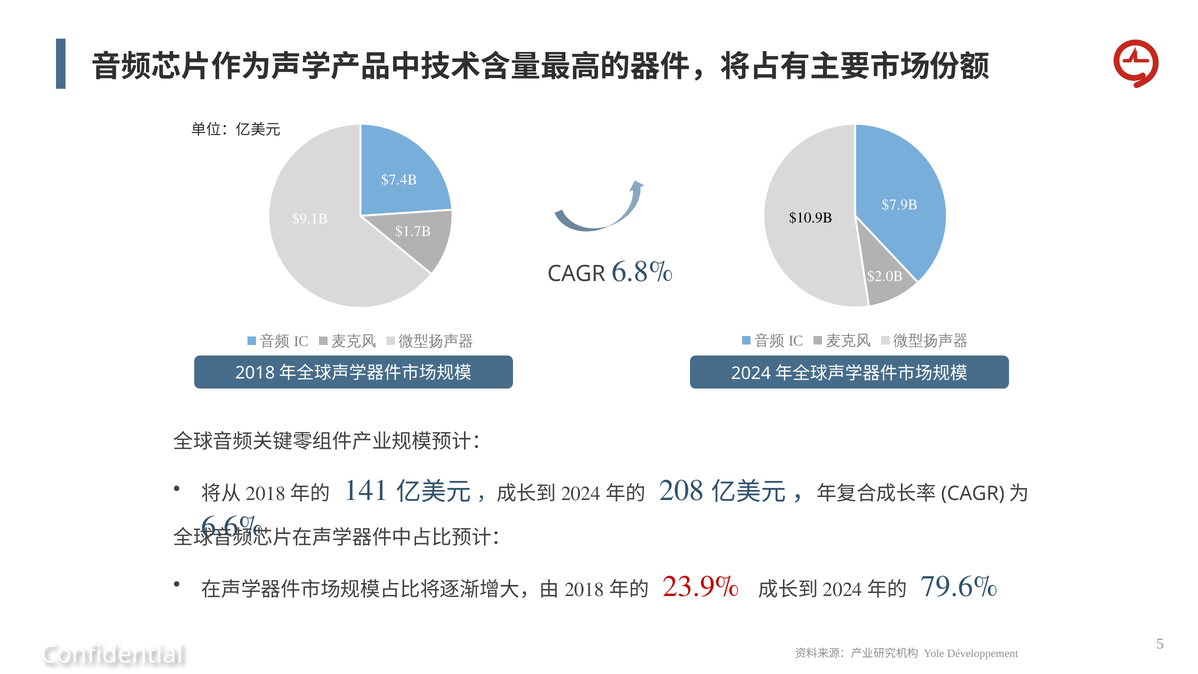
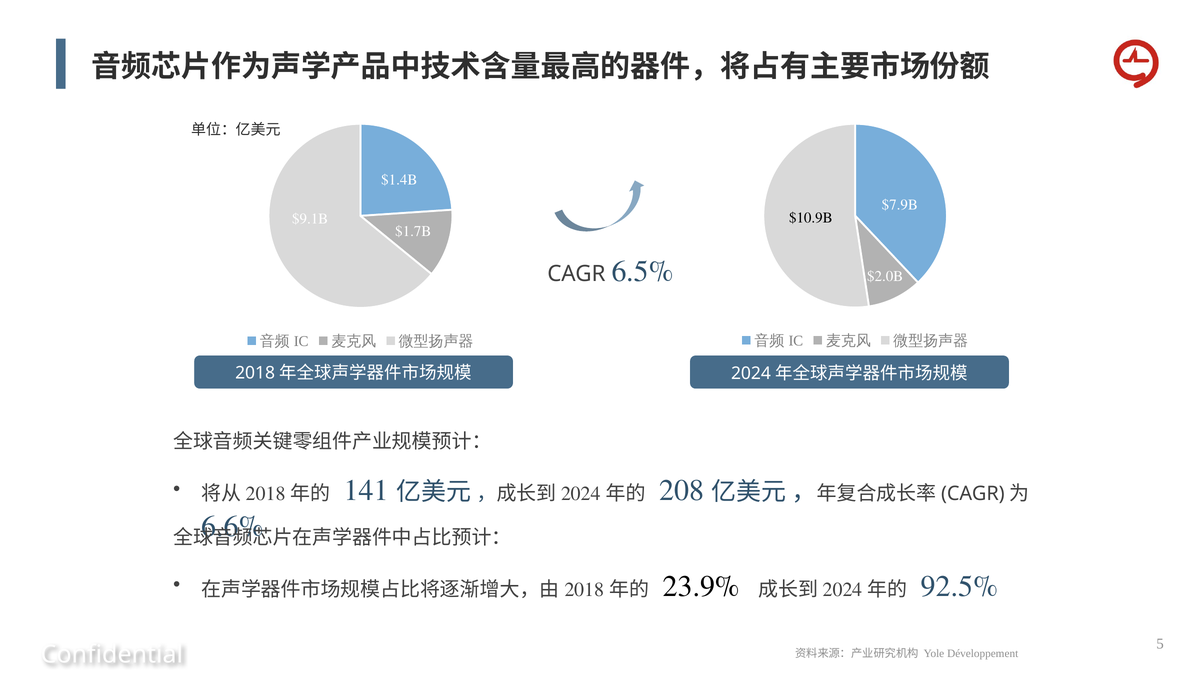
$7.4B: $7.4B -> $1.4B
6.8%: 6.8% -> 6.5%
23.9% colour: red -> black
79.6%: 79.6% -> 92.5%
